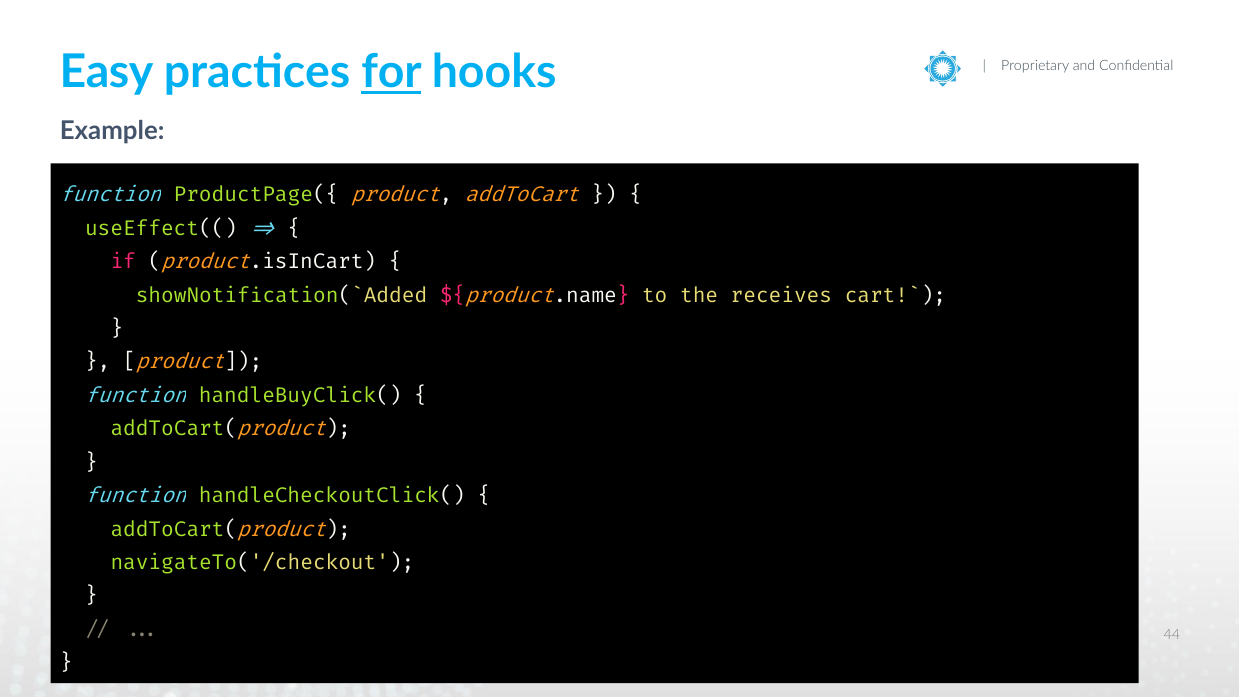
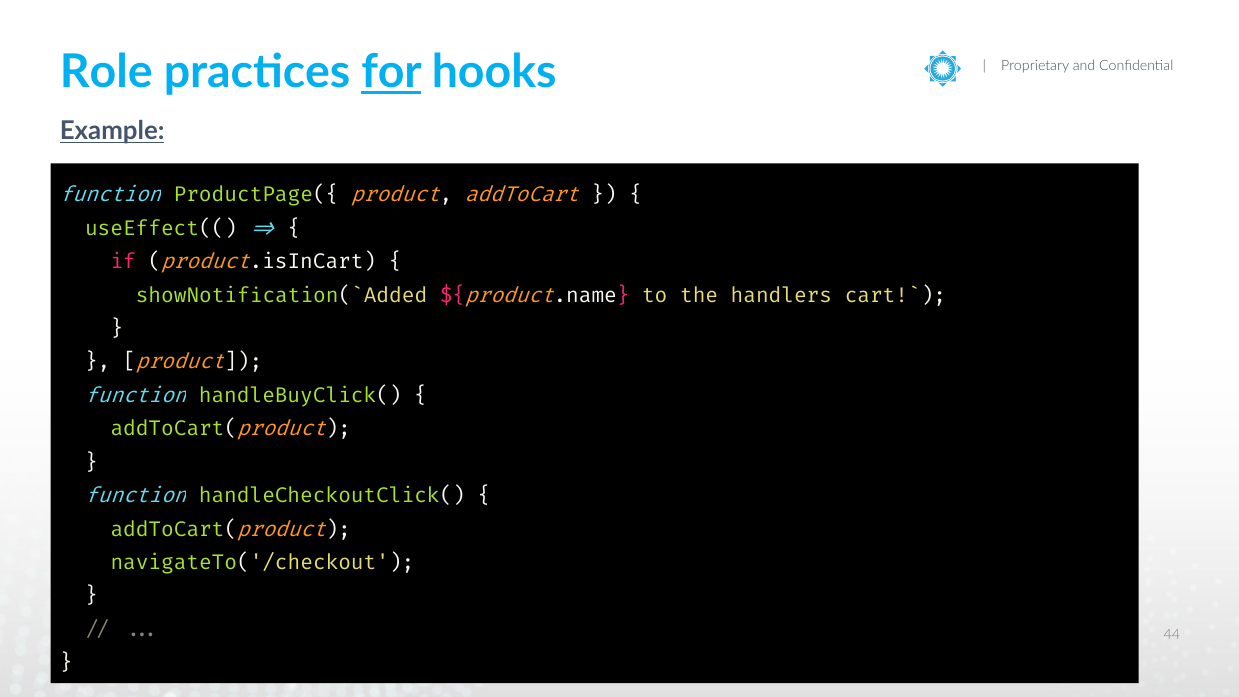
Easy: Easy -> Role
Example underline: none -> present
receives: receives -> handlers
